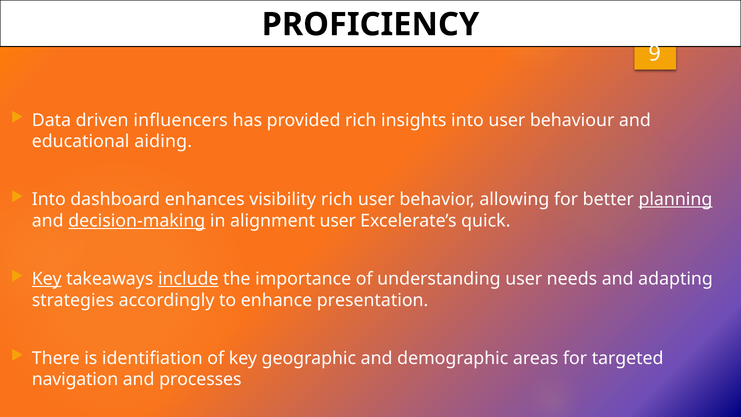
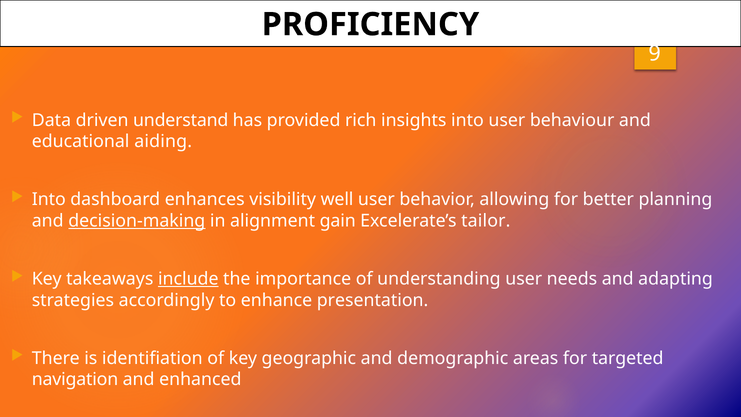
influencers: influencers -> understand
visibility rich: rich -> well
planning underline: present -> none
alignment user: user -> gain
quick: quick -> tailor
Key at (47, 279) underline: present -> none
processes: processes -> enhanced
